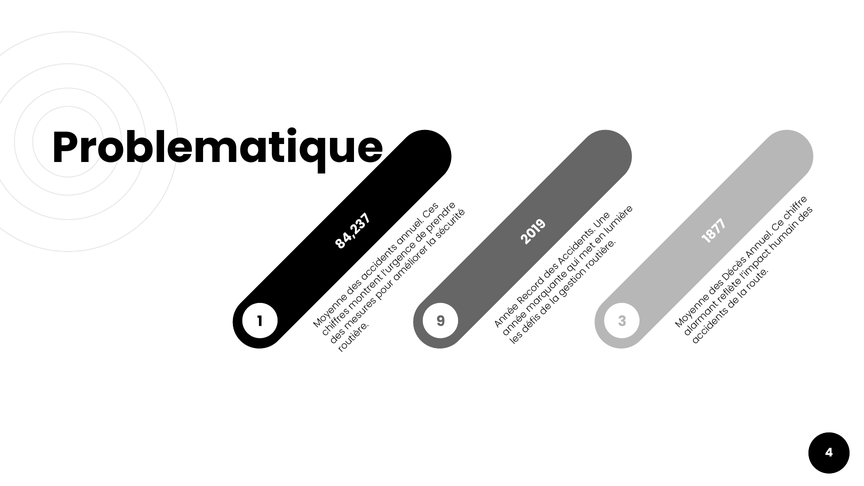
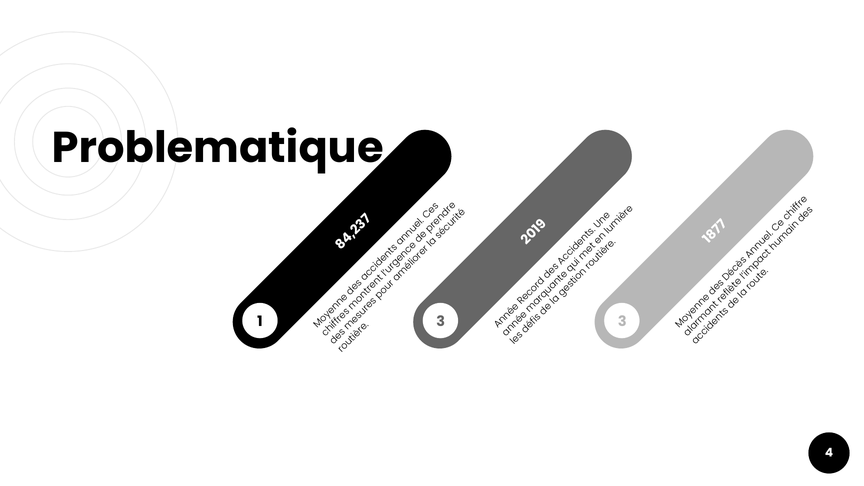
9 at (441, 322): 9 -> 3
